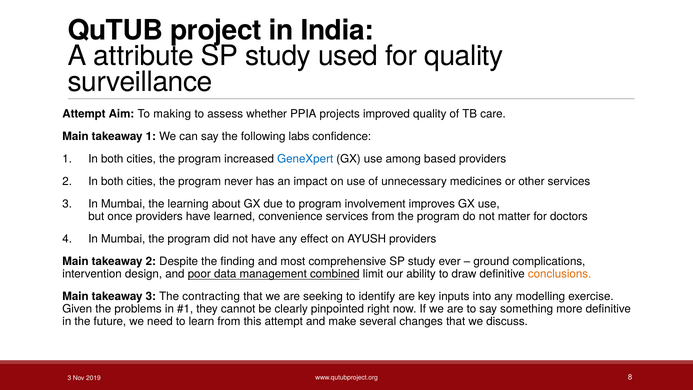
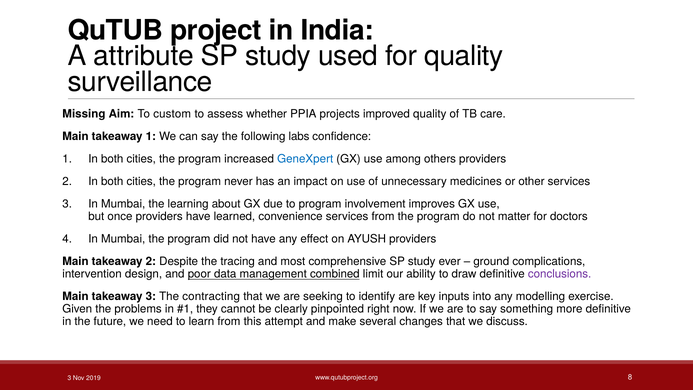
Attempt at (84, 114): Attempt -> Missing
making: making -> custom
based: based -> others
finding: finding -> tracing
conclusions colour: orange -> purple
